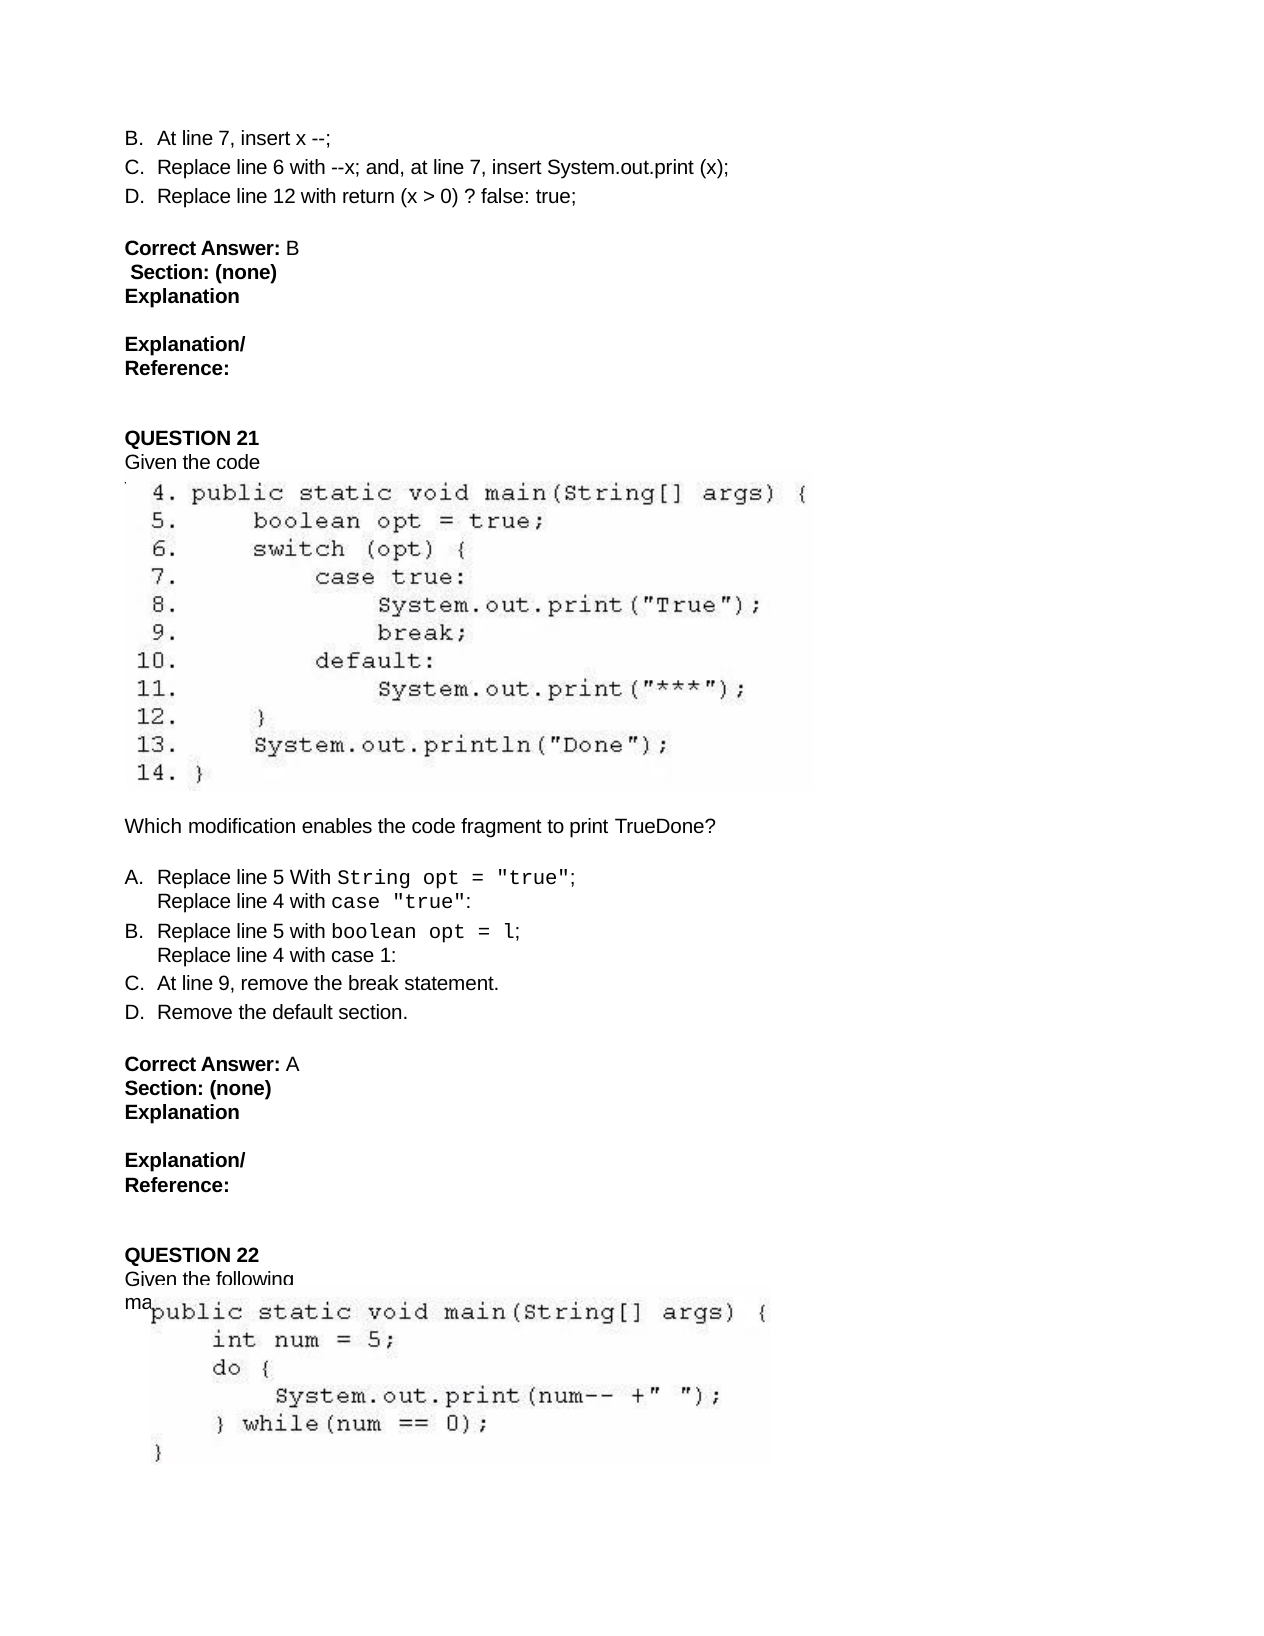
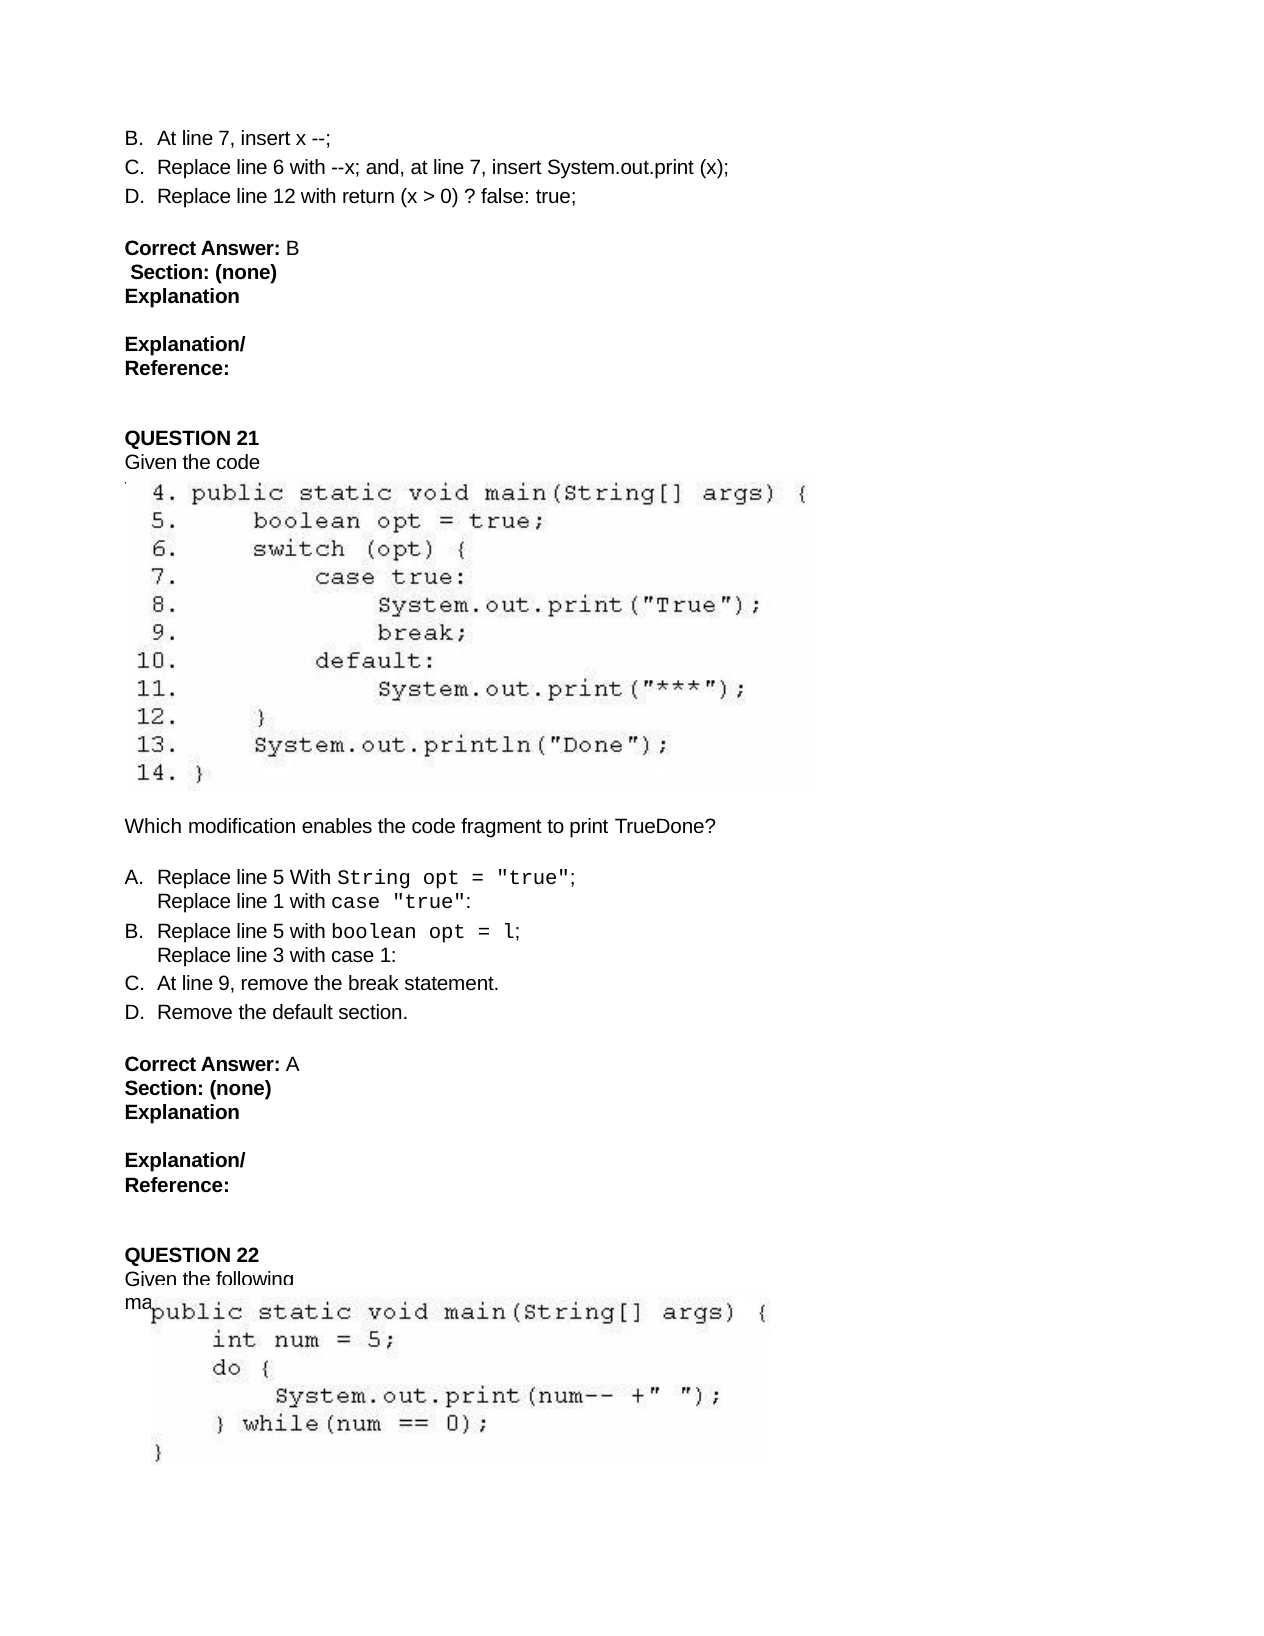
4 at (279, 902): 4 -> 1
4 at (279, 956): 4 -> 3
